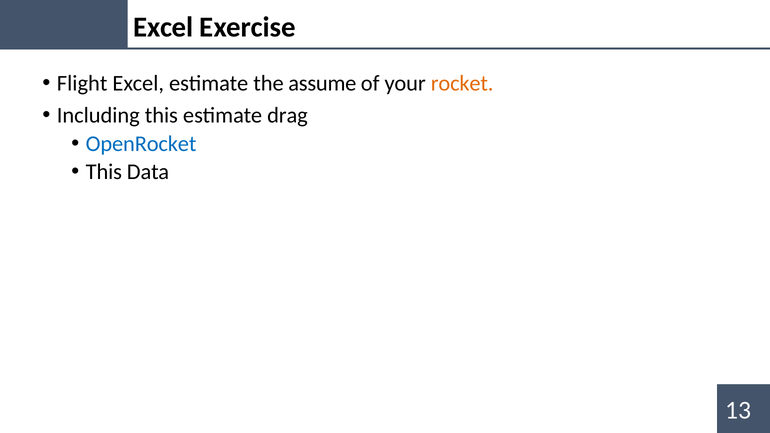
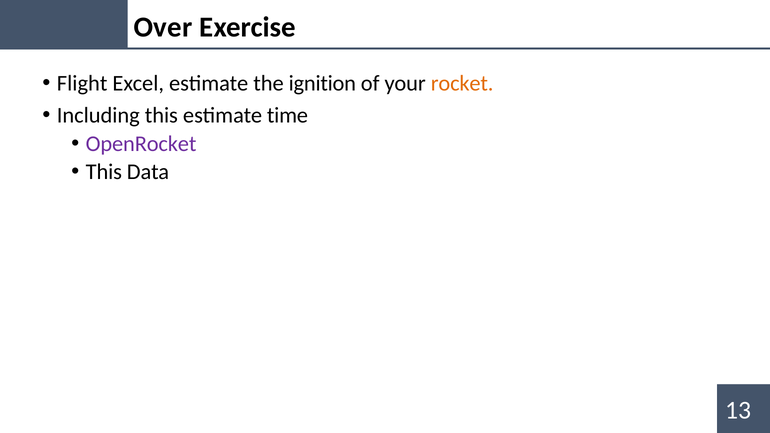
Excel at (163, 27): Excel -> Over
assume: assume -> ignition
drag: drag -> time
OpenRocket colour: blue -> purple
